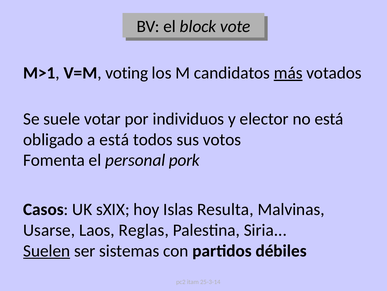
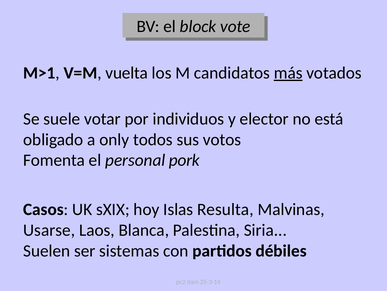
voting: voting -> vuelta
a está: está -> only
Reglas: Reglas -> Blanca
Suelen underline: present -> none
